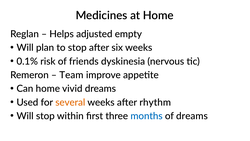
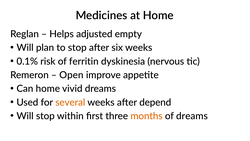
friends: friends -> ferritin
Team: Team -> Open
rhythm: rhythm -> depend
months colour: blue -> orange
